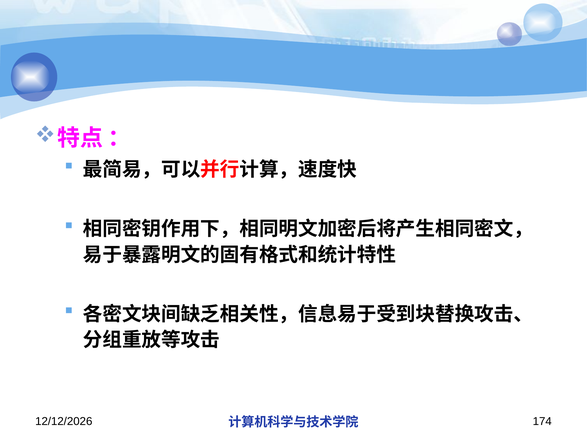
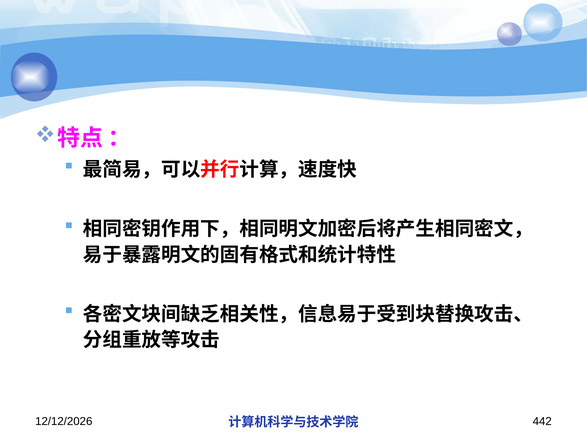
174: 174 -> 442
